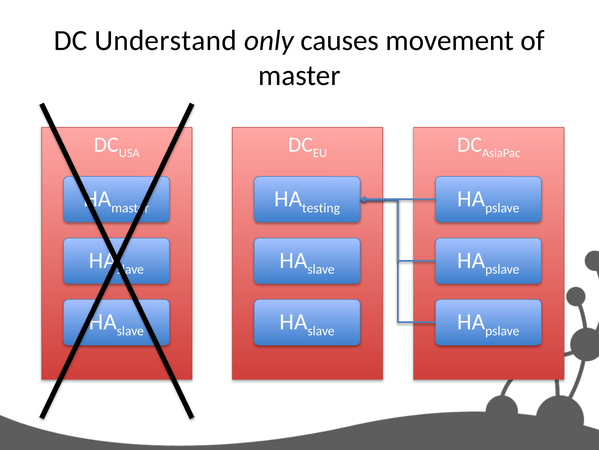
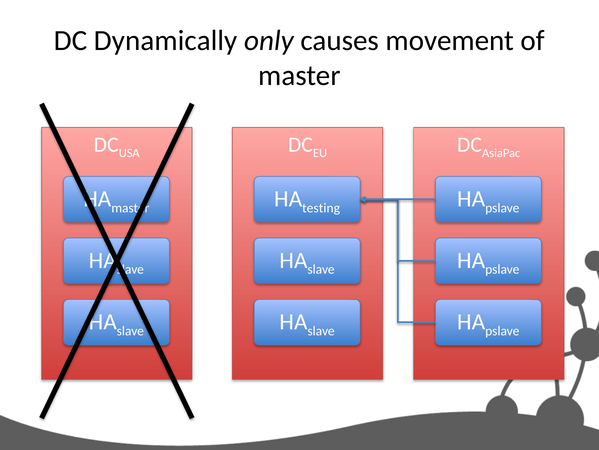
Understand: Understand -> Dynamically
